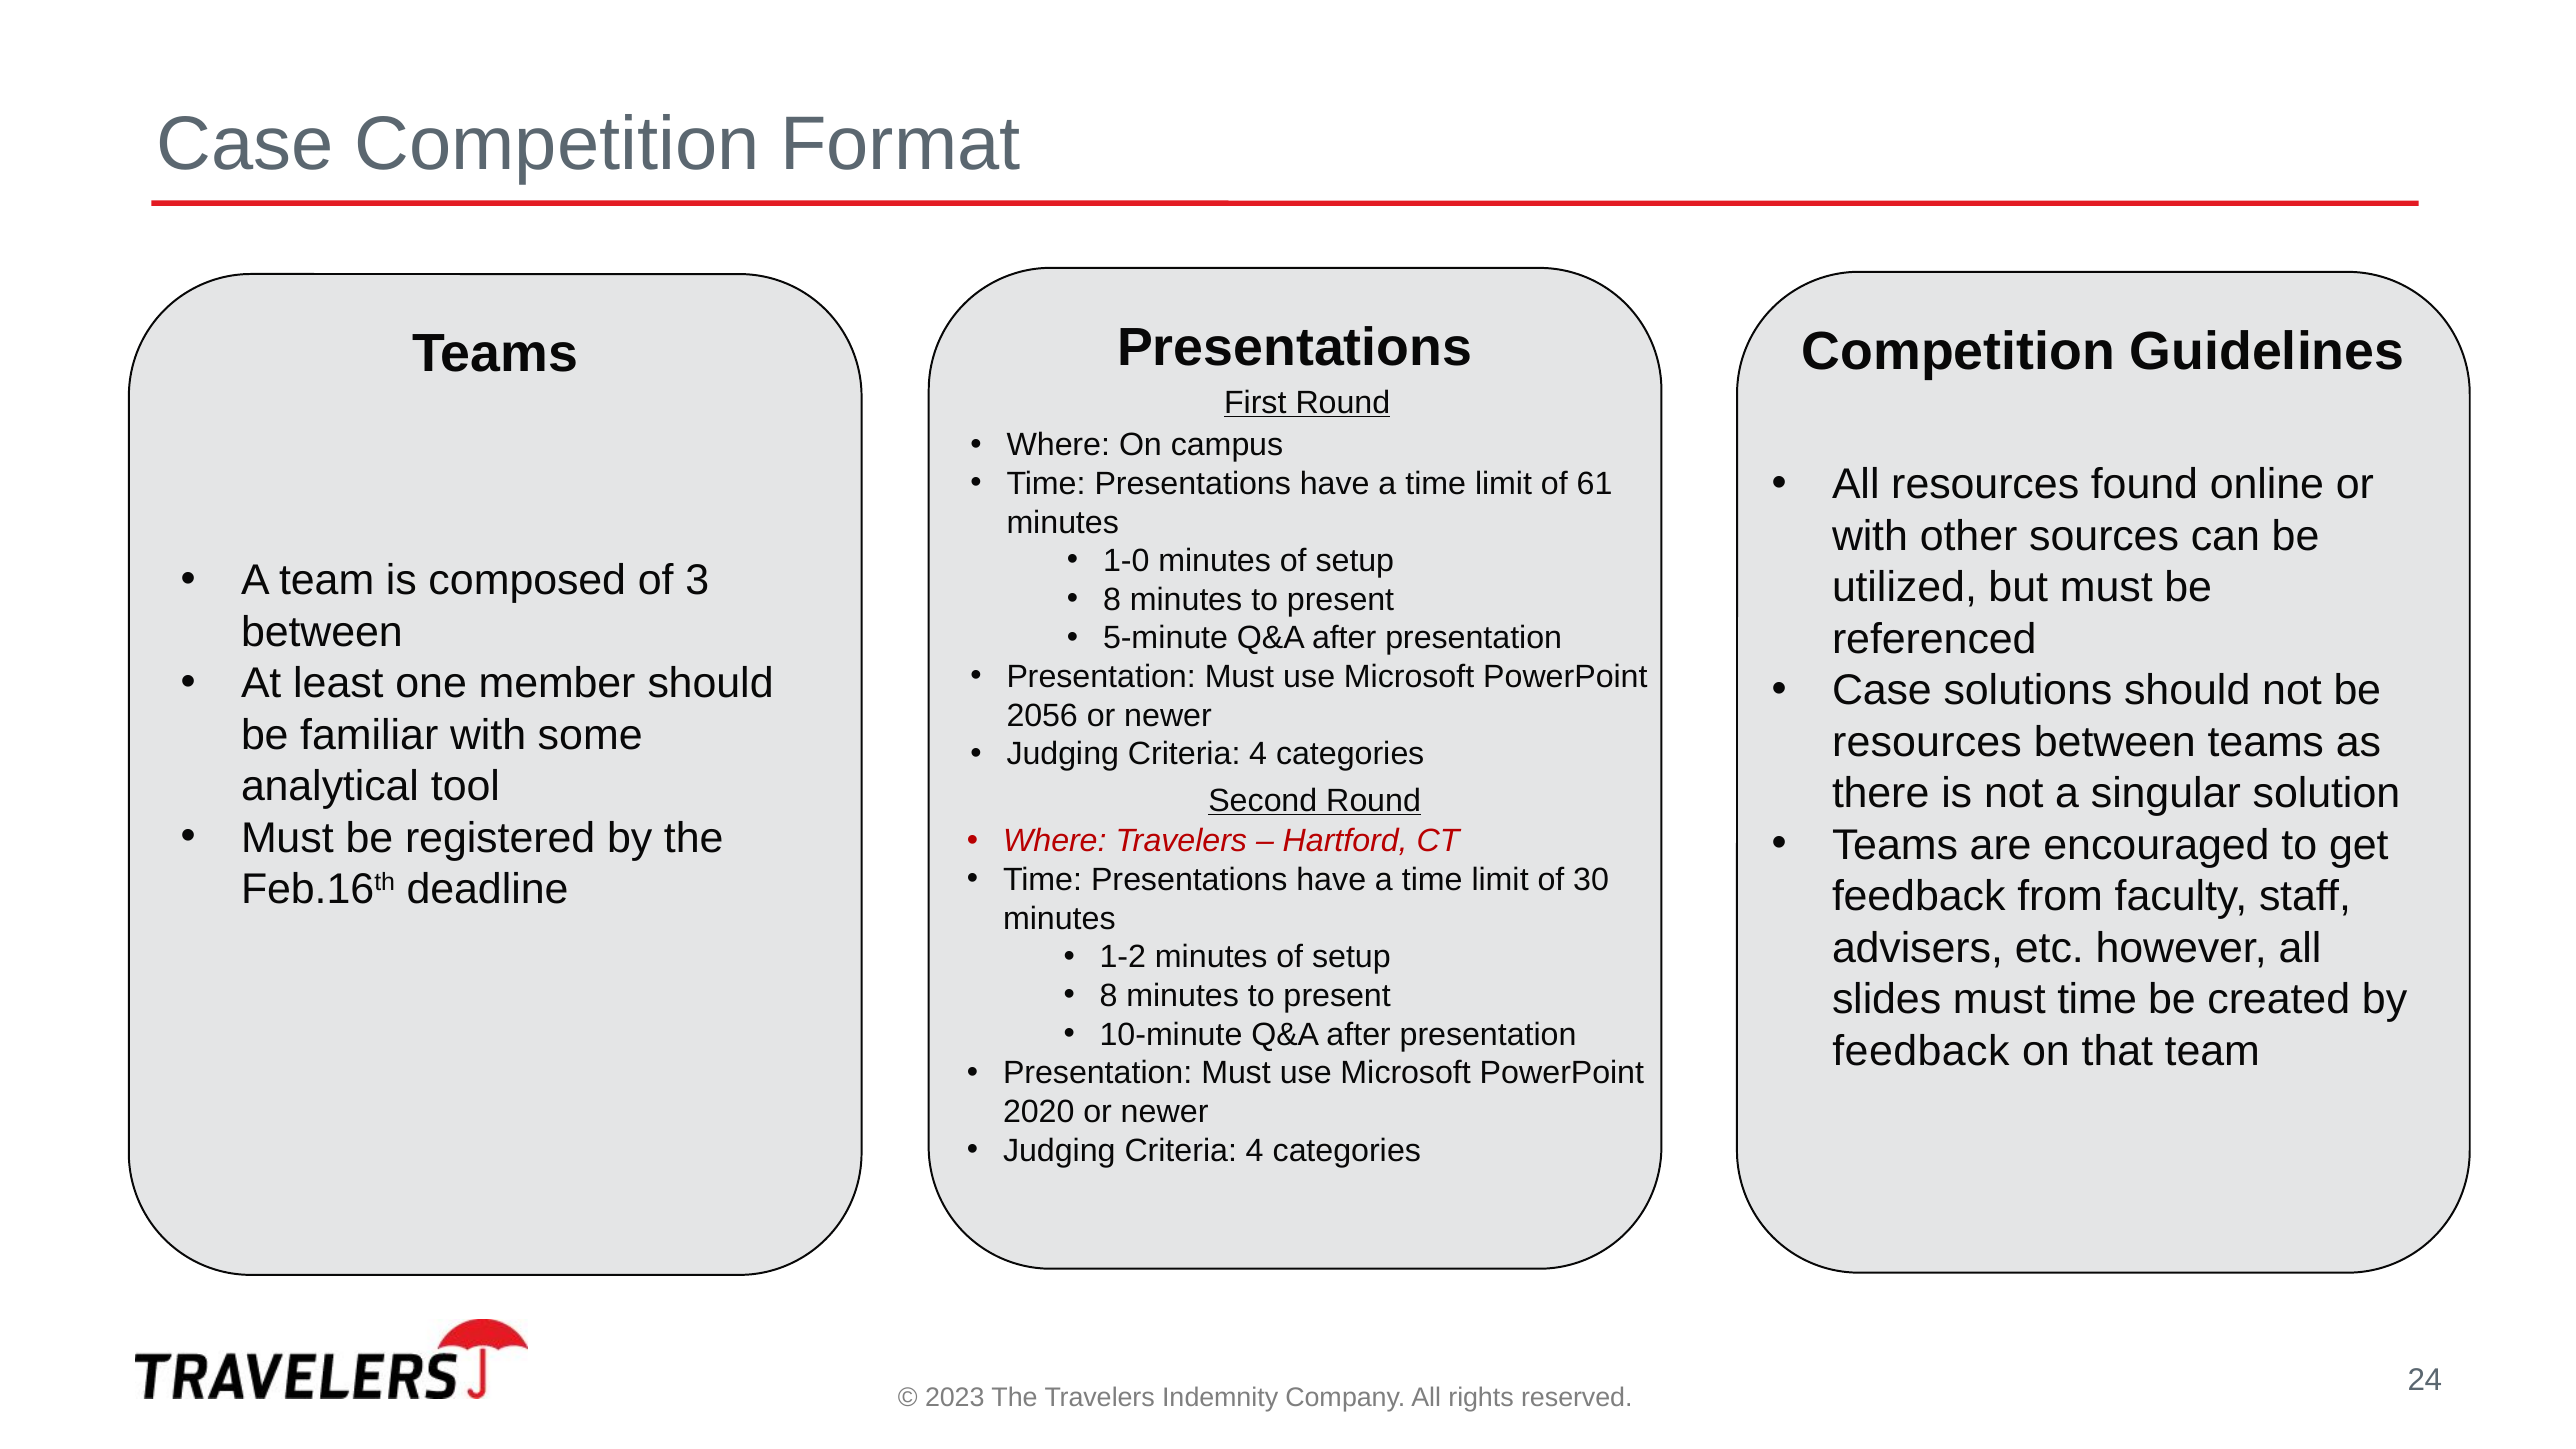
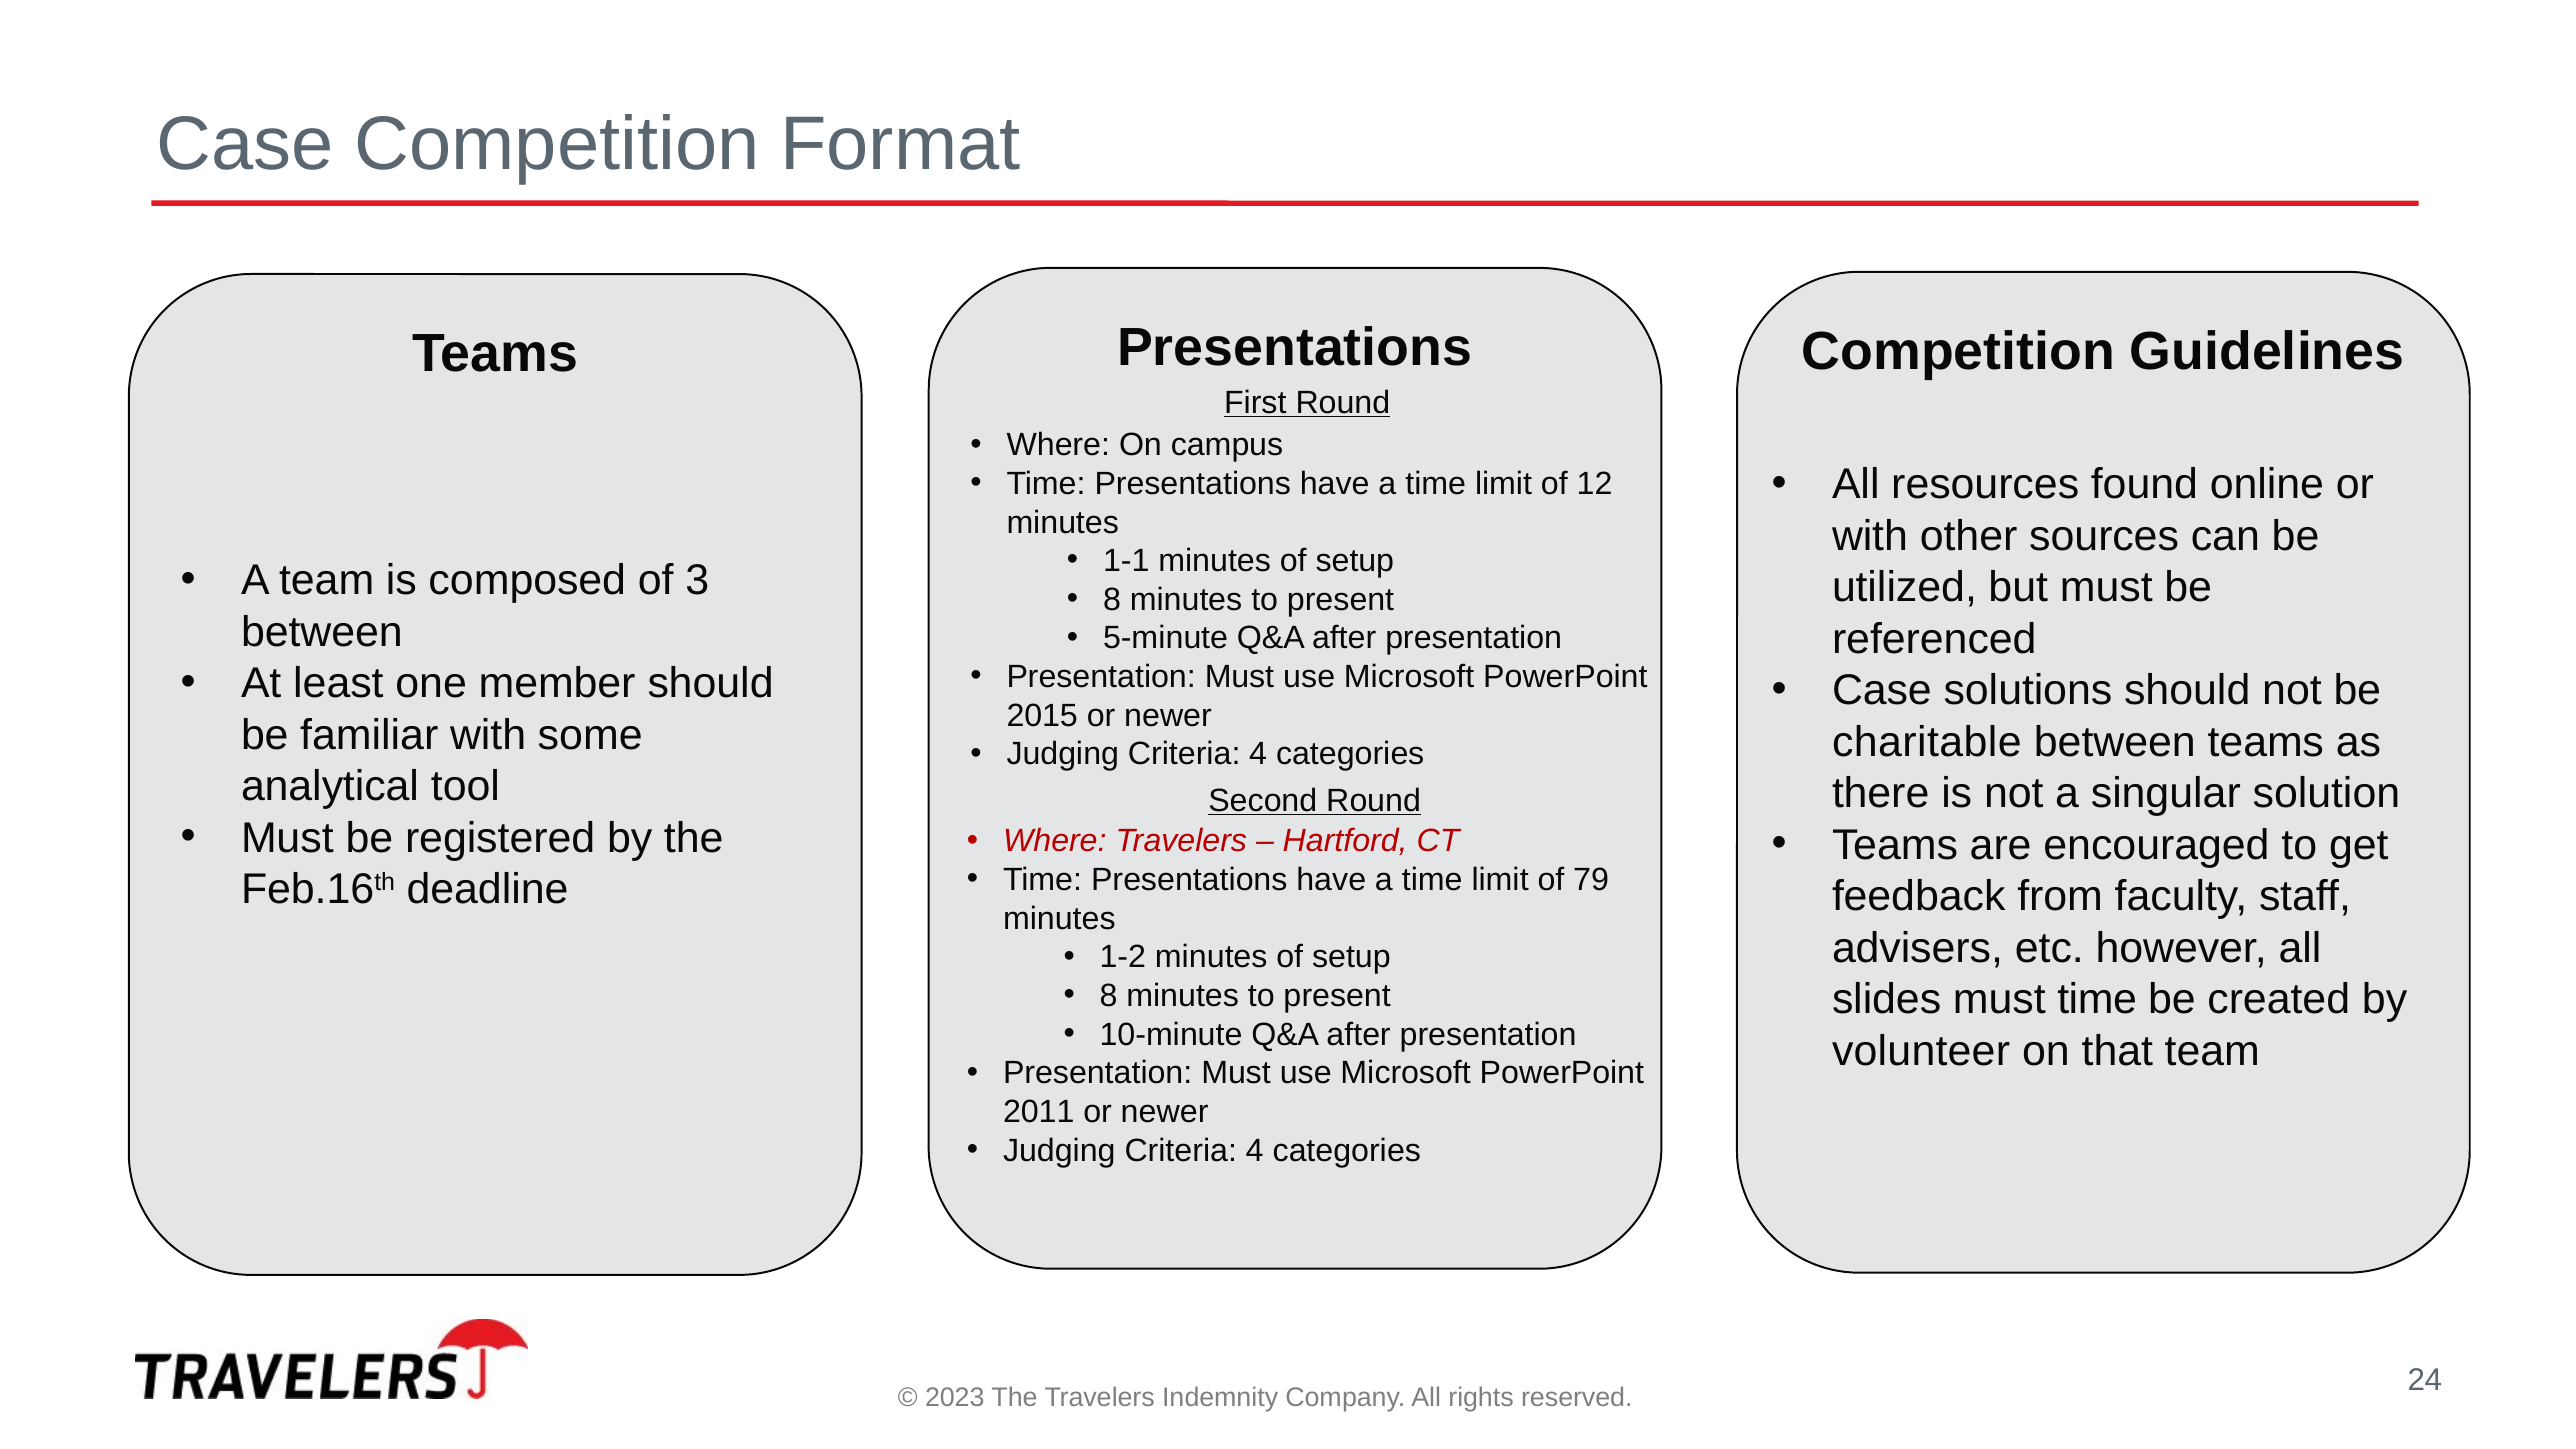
61: 61 -> 12
1-0: 1-0 -> 1-1
2056: 2056 -> 2015
resources at (1927, 742): resources -> charitable
30: 30 -> 79
feedback at (1921, 1051): feedback -> volunteer
2020: 2020 -> 2011
